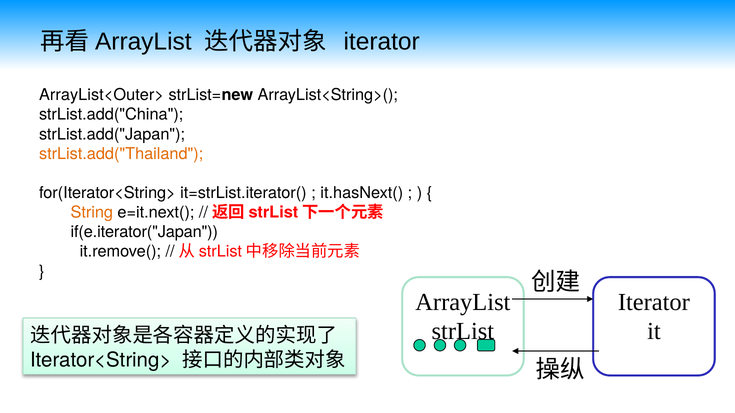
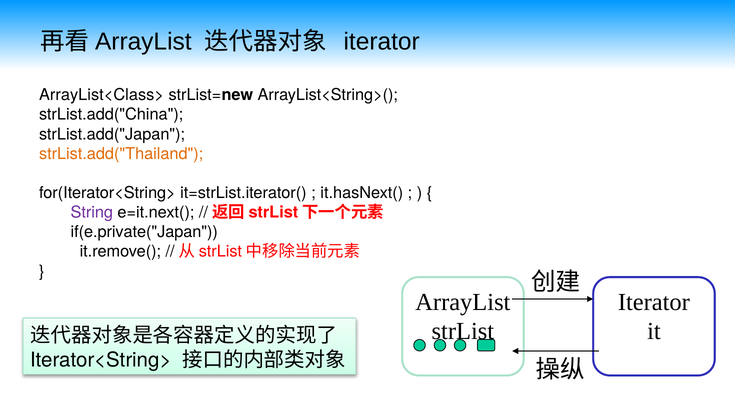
ArrayList<Outer>: ArrayList<Outer> -> ArrayList<Class>
String colour: orange -> purple
if(e.iterator("Japan: if(e.iterator("Japan -> if(e.private("Japan
